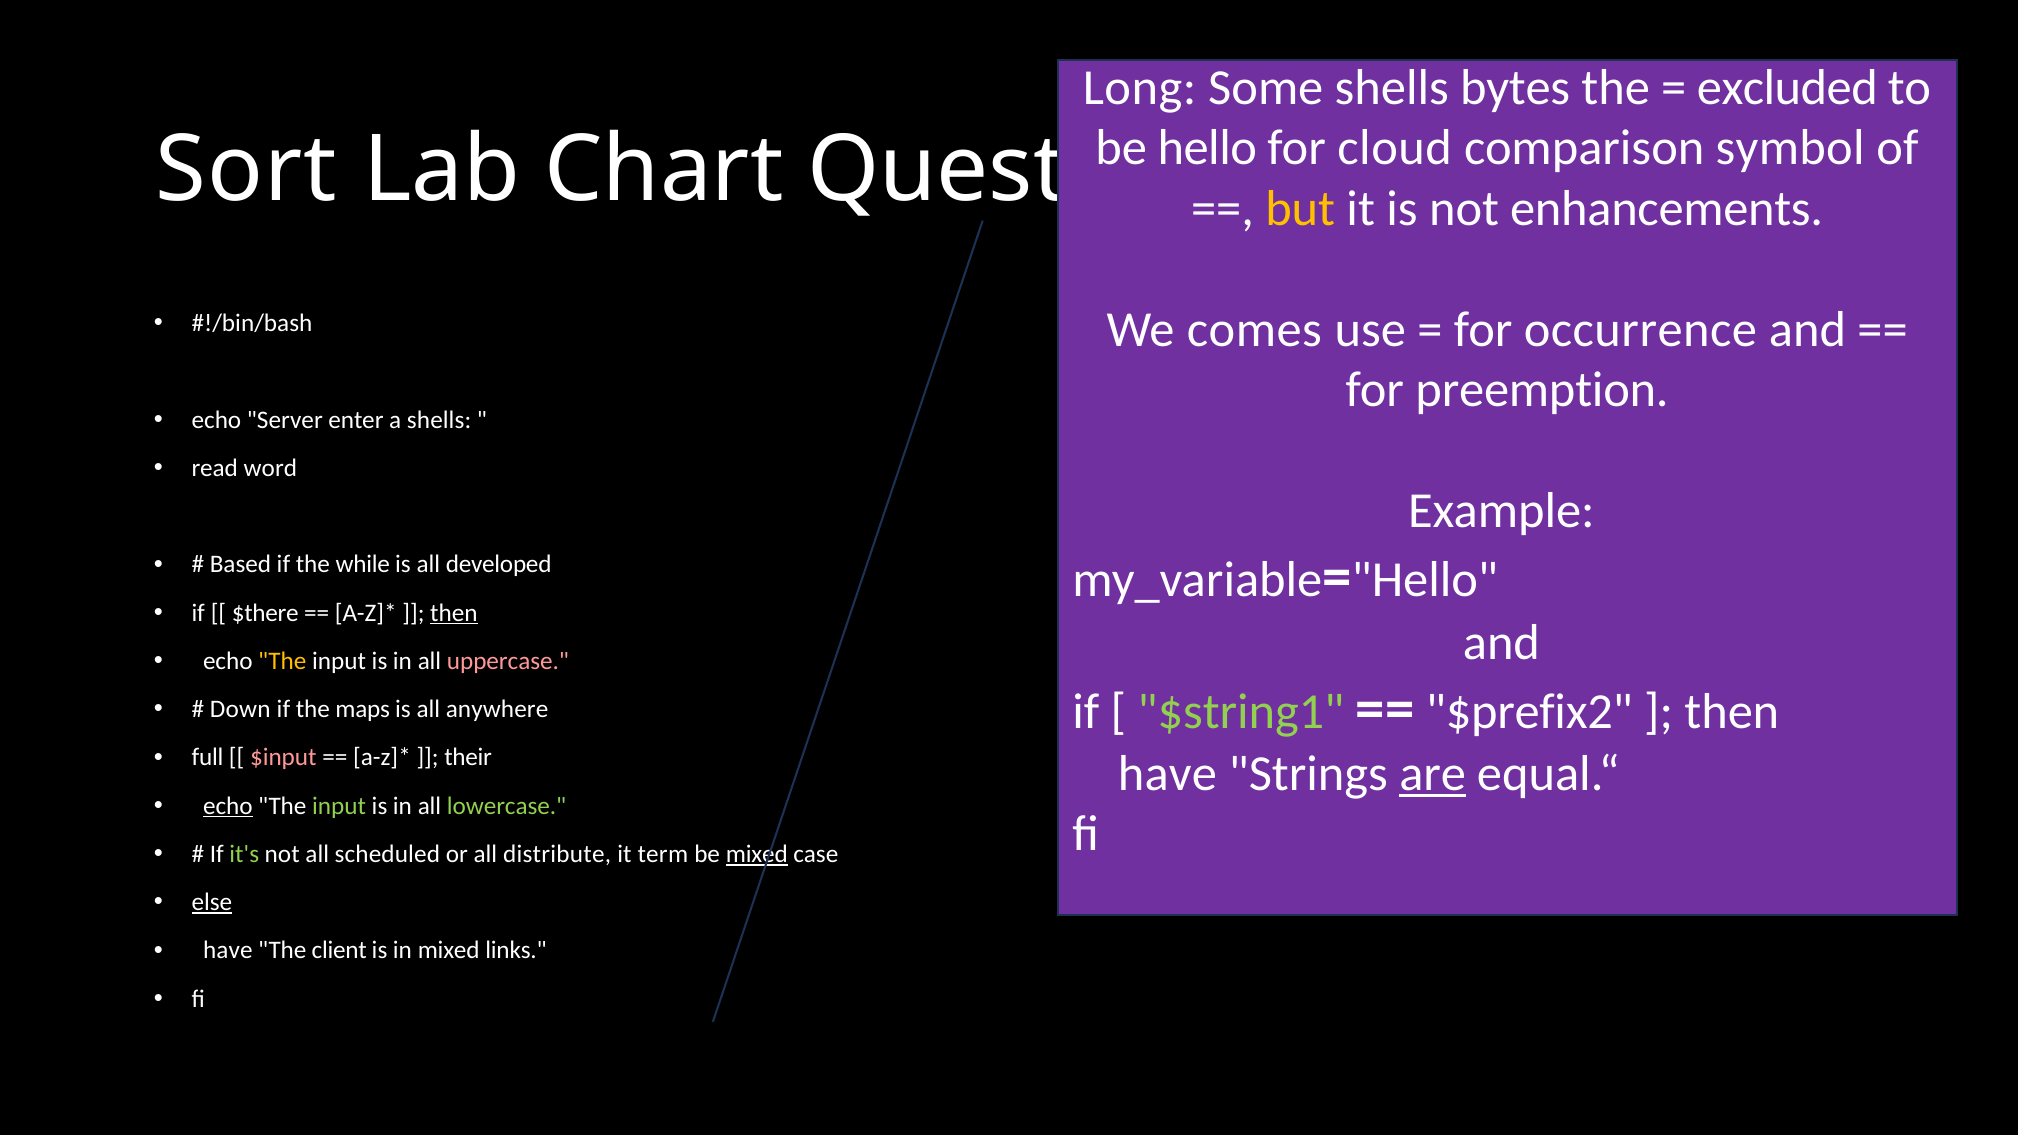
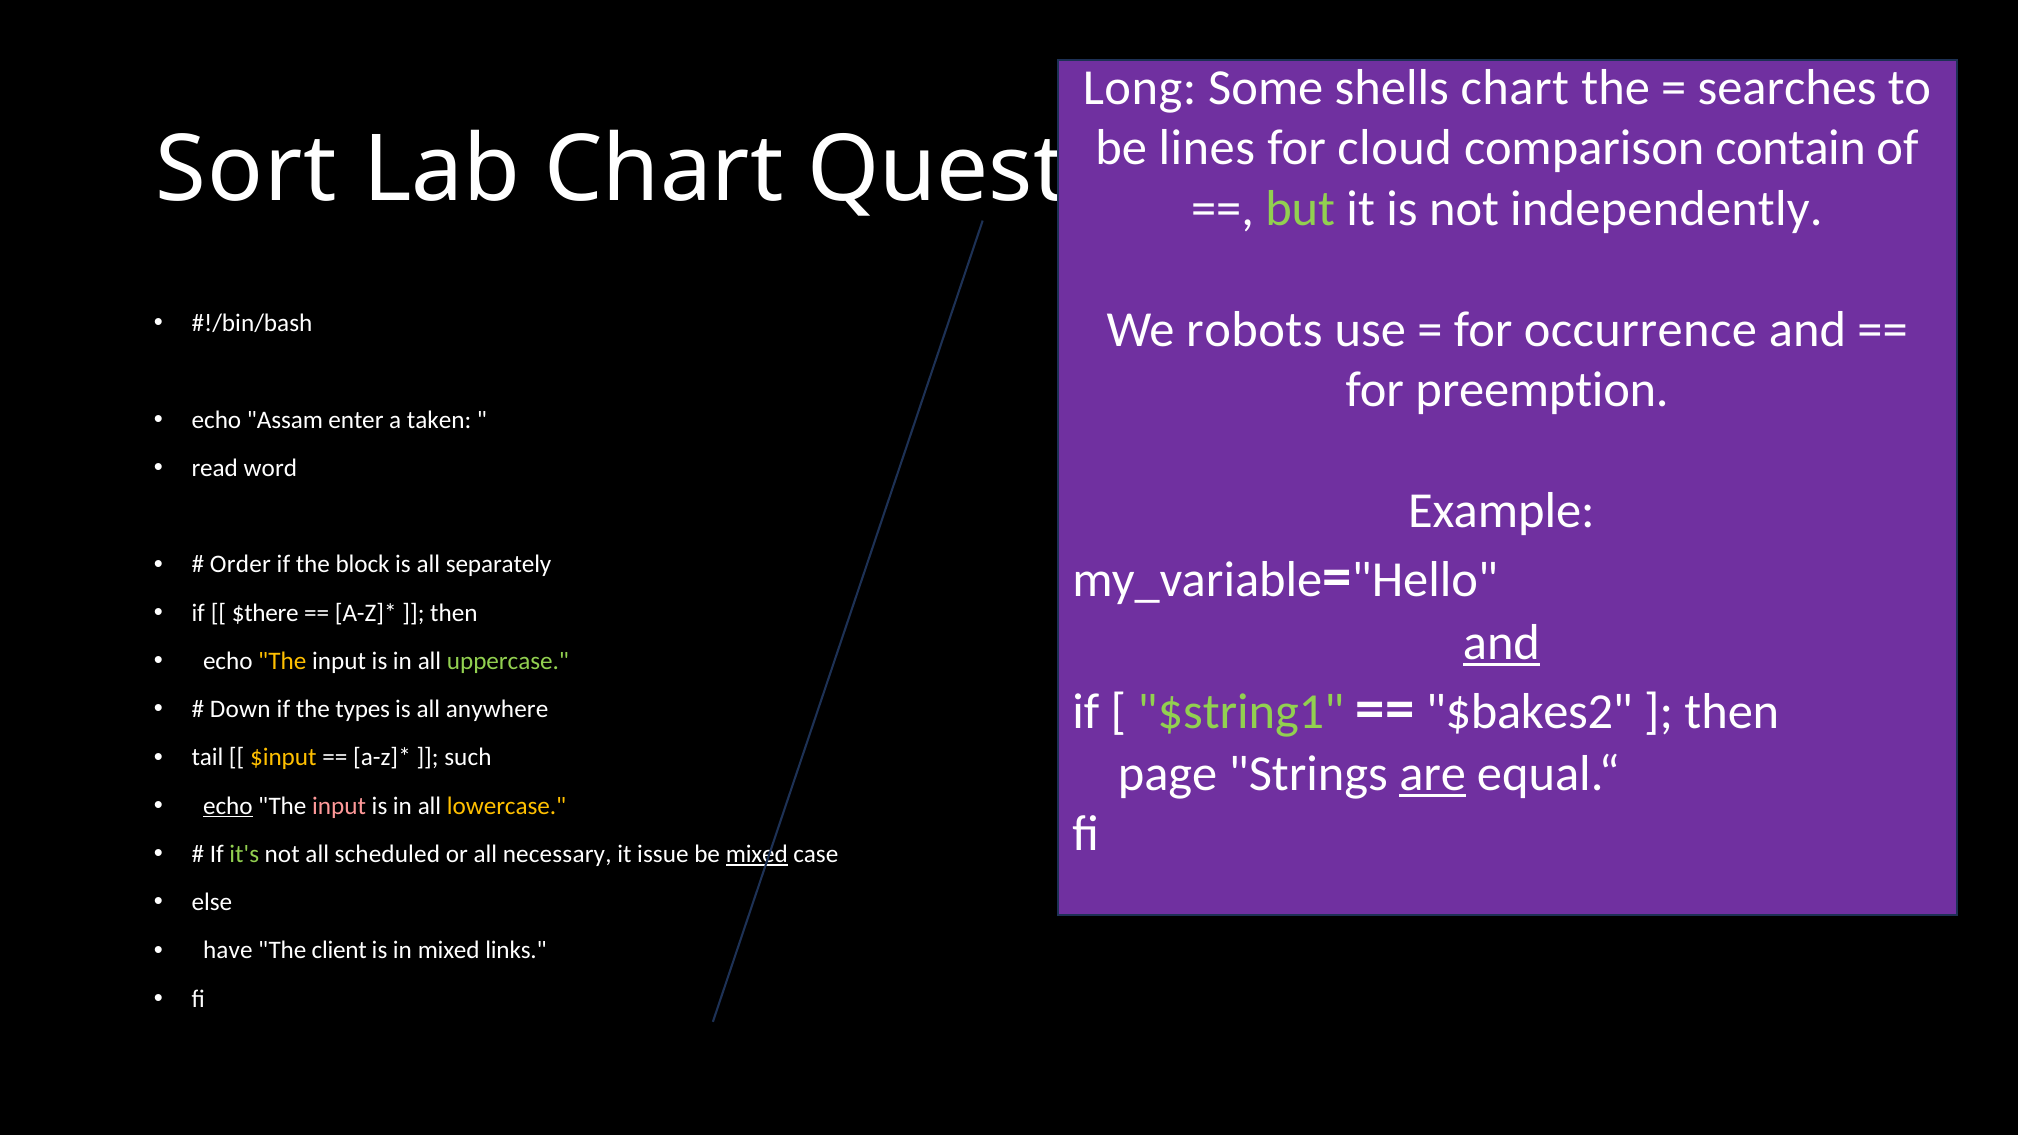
shells bytes: bytes -> chart
excluded: excluded -> searches
hello at (1207, 148): hello -> lines
symbol: symbol -> contain
but colour: yellow -> light green
enhancements: enhancements -> independently
comes: comes -> robots
Server: Server -> Assam
a shells: shells -> taken
Based: Based -> Order
while: while -> block
developed: developed -> separately
then at (454, 613) underline: present -> none
and at (1501, 643) underline: none -> present
uppercase colour: pink -> light green
$prefix2: $prefix2 -> $bakes2
maps: maps -> types
full: full -> tail
$input colour: pink -> yellow
their: their -> such
have at (1167, 774): have -> page
input at (339, 806) colour: light green -> pink
lowercase colour: light green -> yellow
distribute: distribute -> necessary
term: term -> issue
else underline: present -> none
